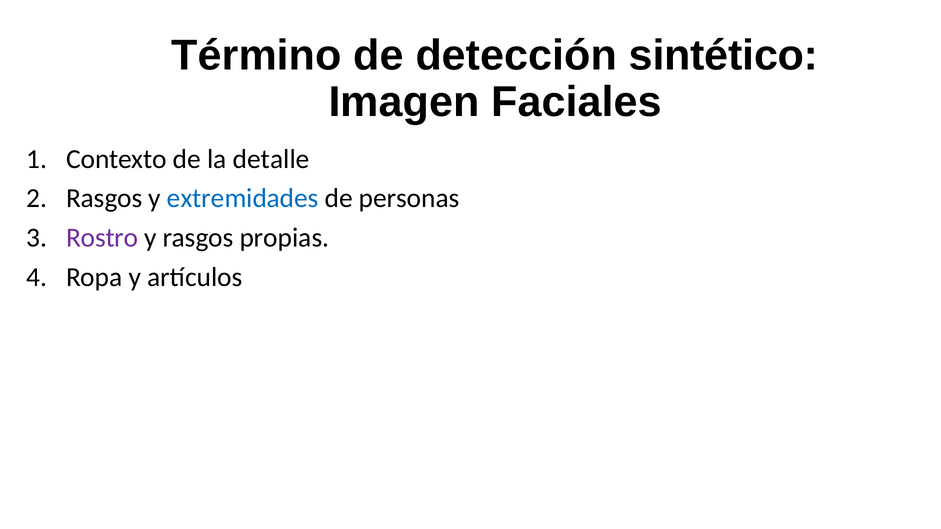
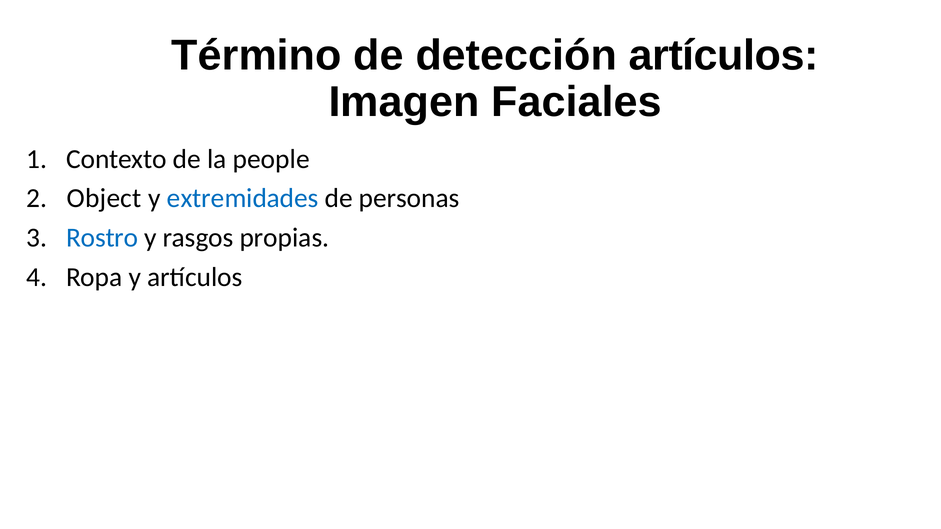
detección sintético: sintético -> artículos
detalle: detalle -> people
Rasgos at (104, 198): Rasgos -> Object
Rostro colour: purple -> blue
